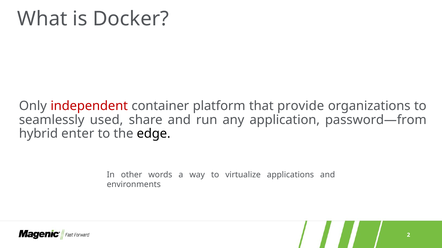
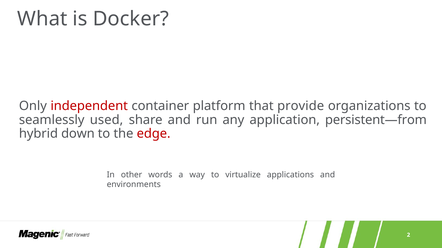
password—from: password—from -> persistent—from
enter: enter -> down
edge colour: black -> red
